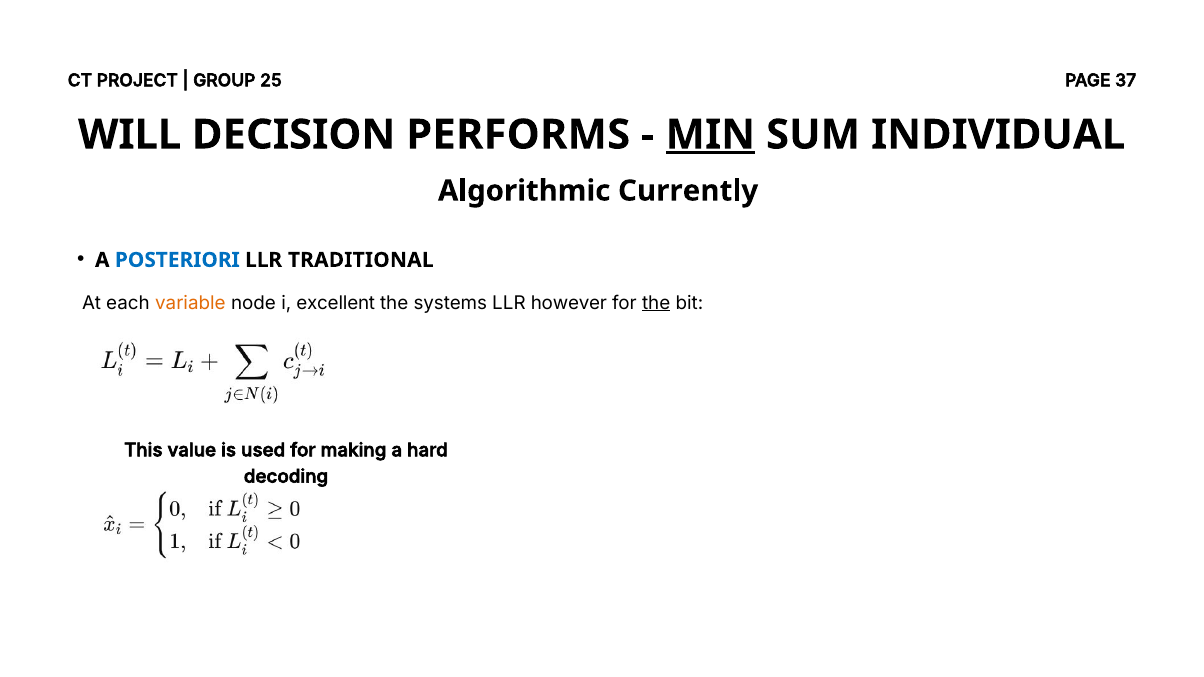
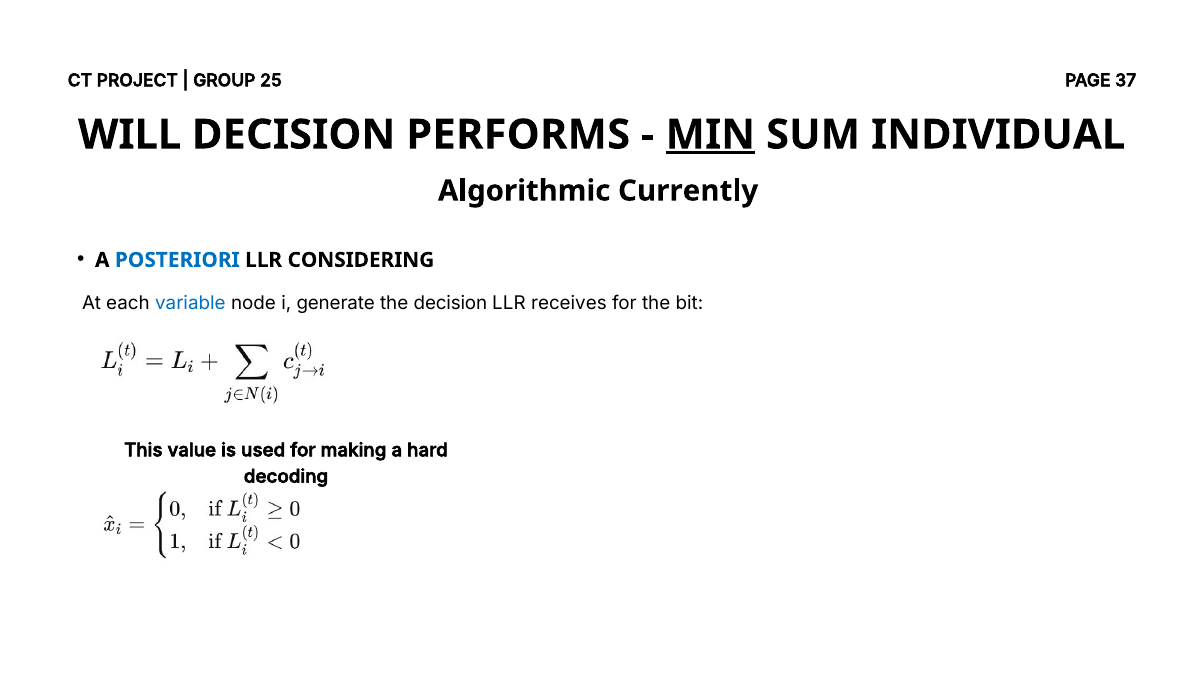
TRADITIONAL: TRADITIONAL -> CONSIDERING
variable colour: orange -> blue
excellent: excellent -> generate
the systems: systems -> decision
however: however -> receives
the at (656, 303) underline: present -> none
